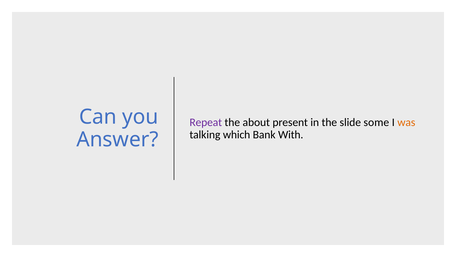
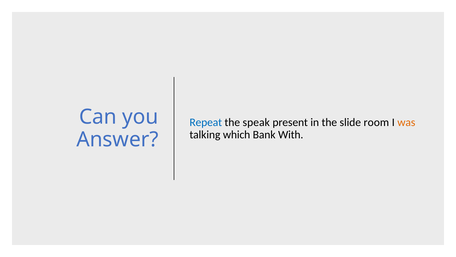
Repeat colour: purple -> blue
about: about -> speak
some: some -> room
